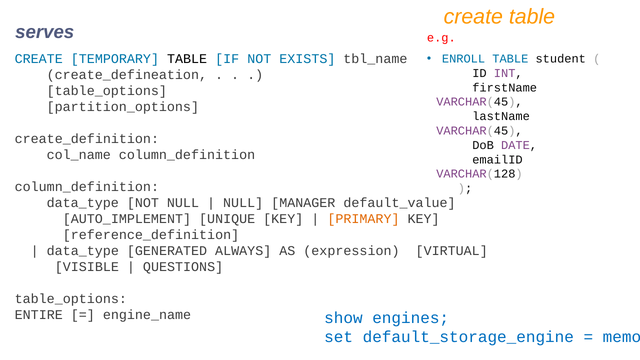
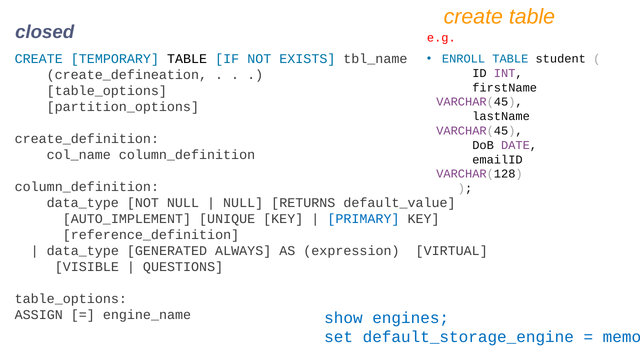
serves: serves -> closed
MANAGER: MANAGER -> RETURNS
PRIMARY colour: orange -> blue
ENTIRE: ENTIRE -> ASSIGN
